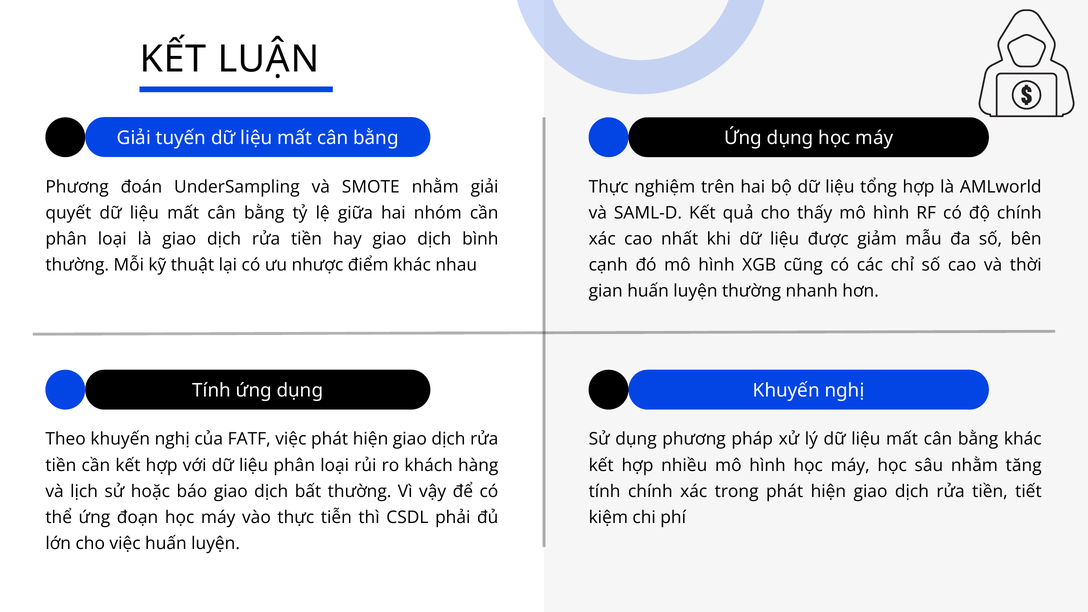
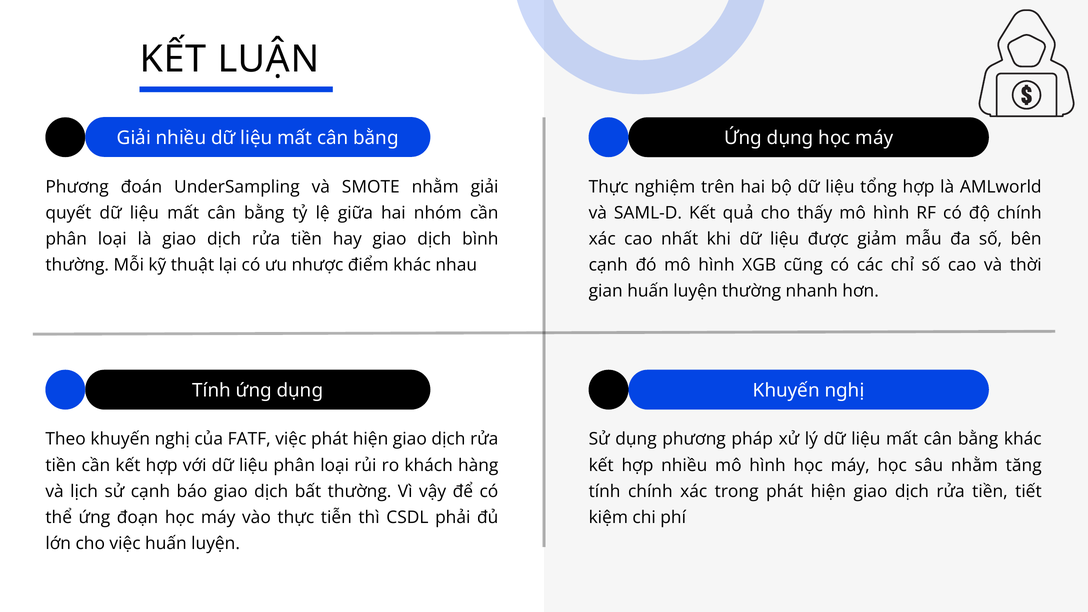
Giải tuyến: tuyến -> nhiều
sử hoặc: hoặc -> cạnh
